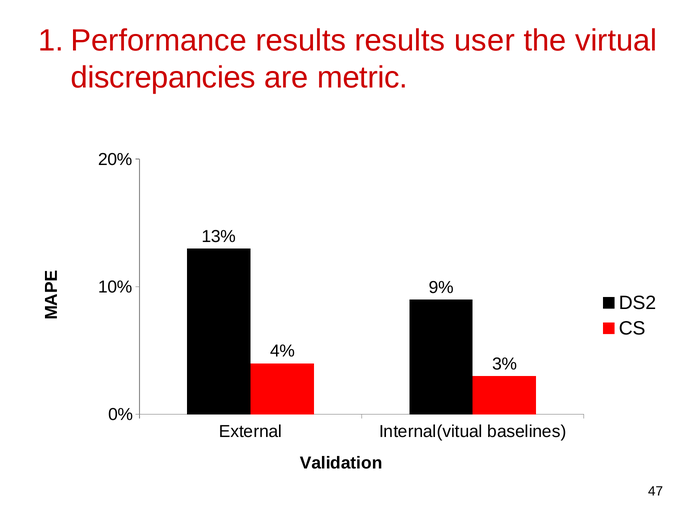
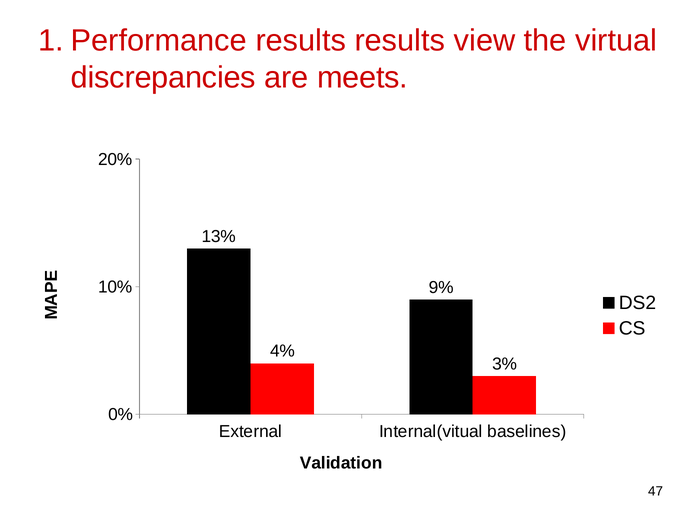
user: user -> view
metric: metric -> meets
